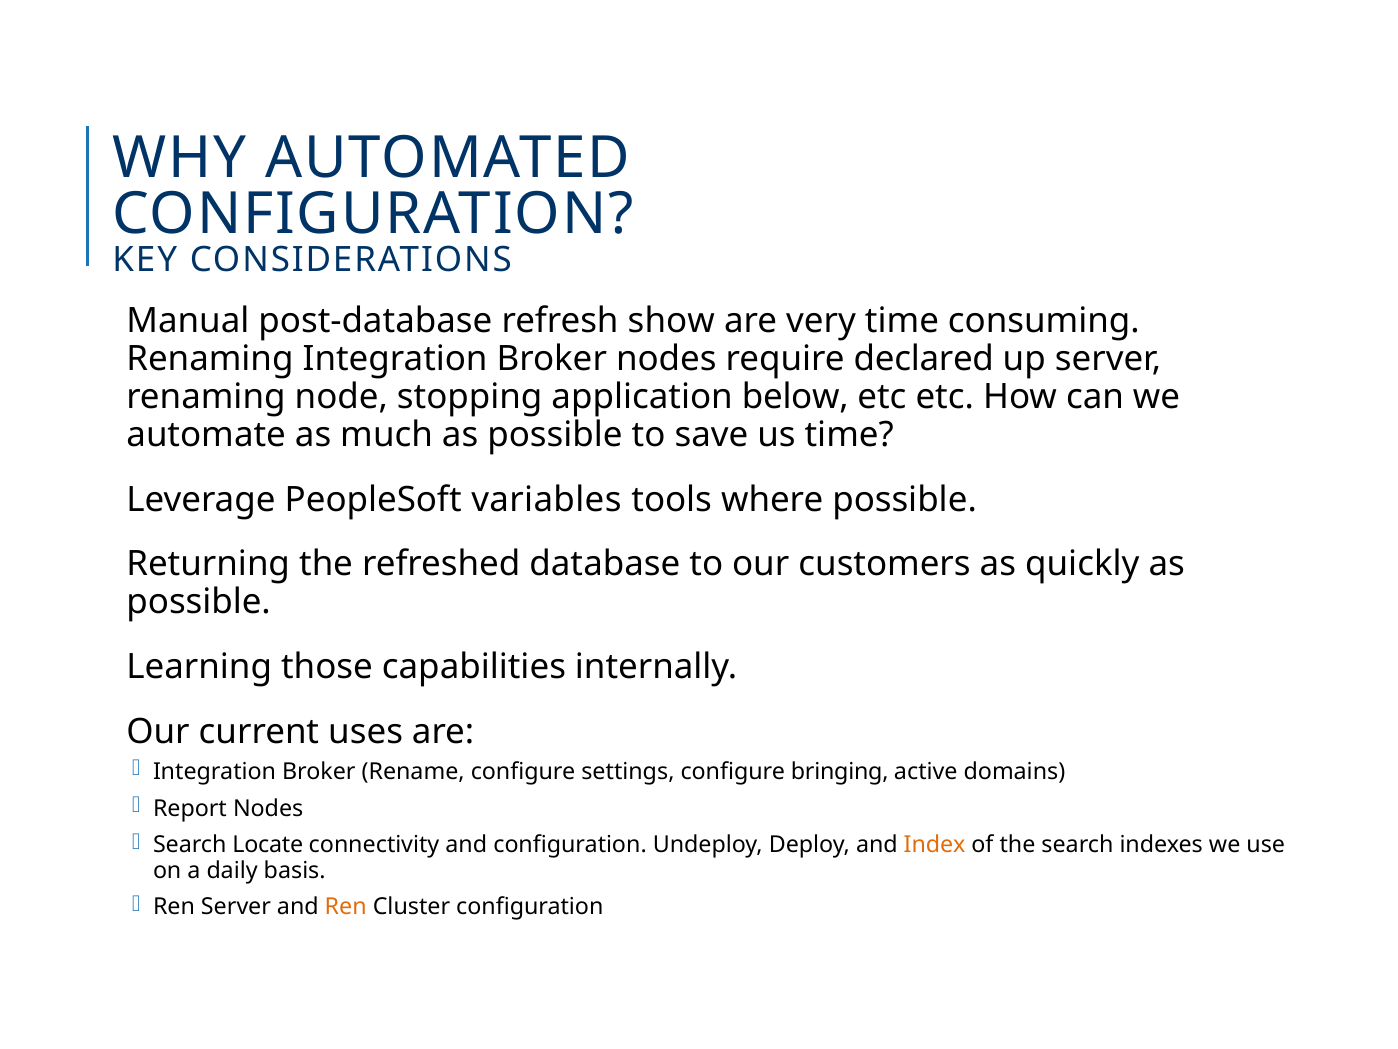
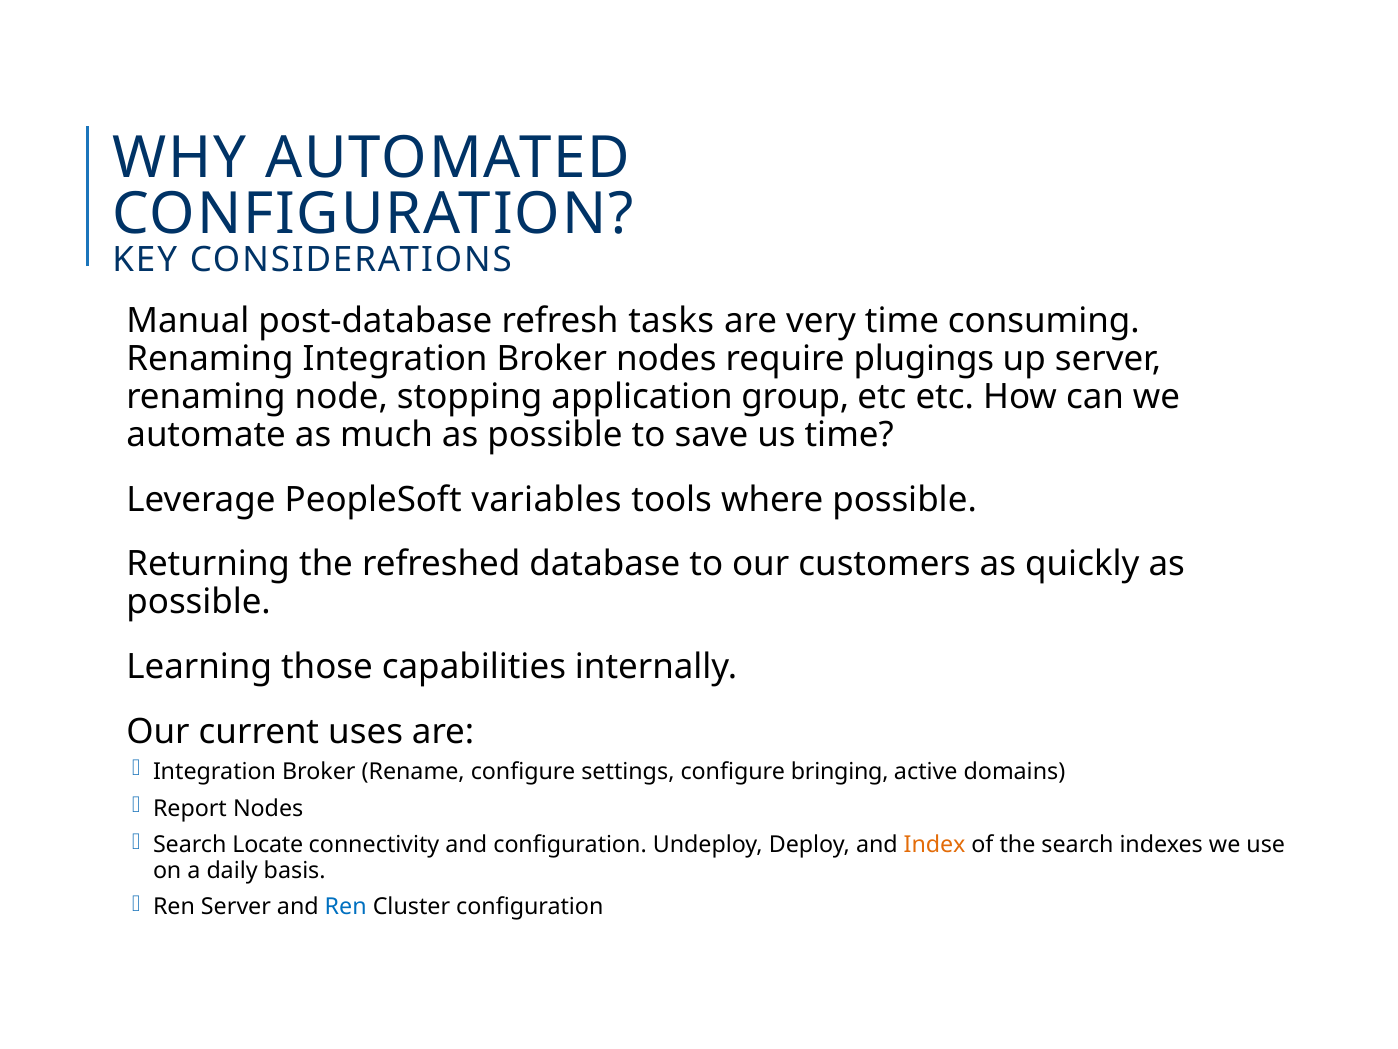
show: show -> tasks
declared: declared -> plugings
below: below -> group
Ren at (346, 907) colour: orange -> blue
